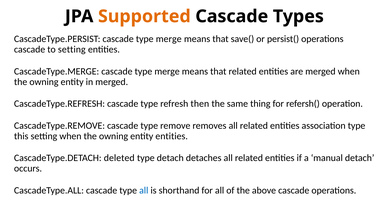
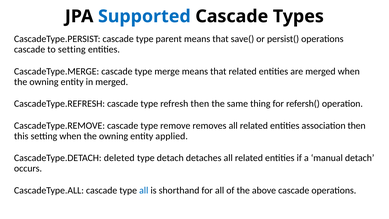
Supported colour: orange -> blue
CascadeType.PERSIST cascade type merge: merge -> parent
association type: type -> then
entity entities: entities -> applied
